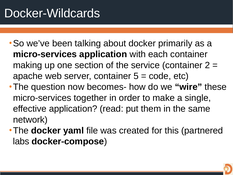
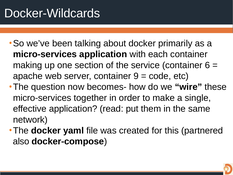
2: 2 -> 6
5: 5 -> 9
labs: labs -> also
